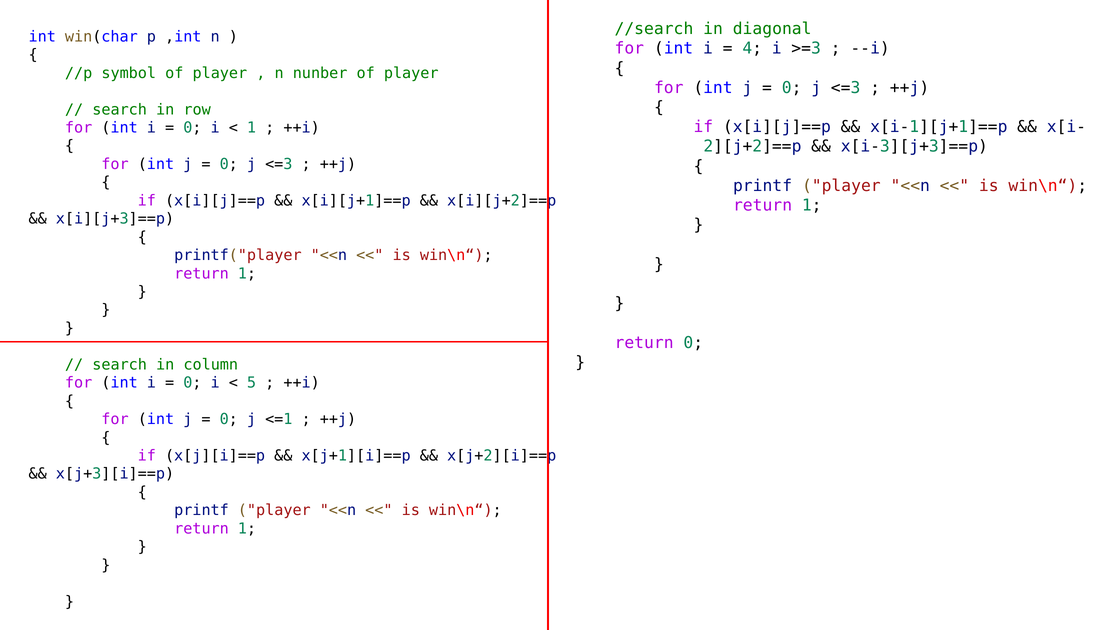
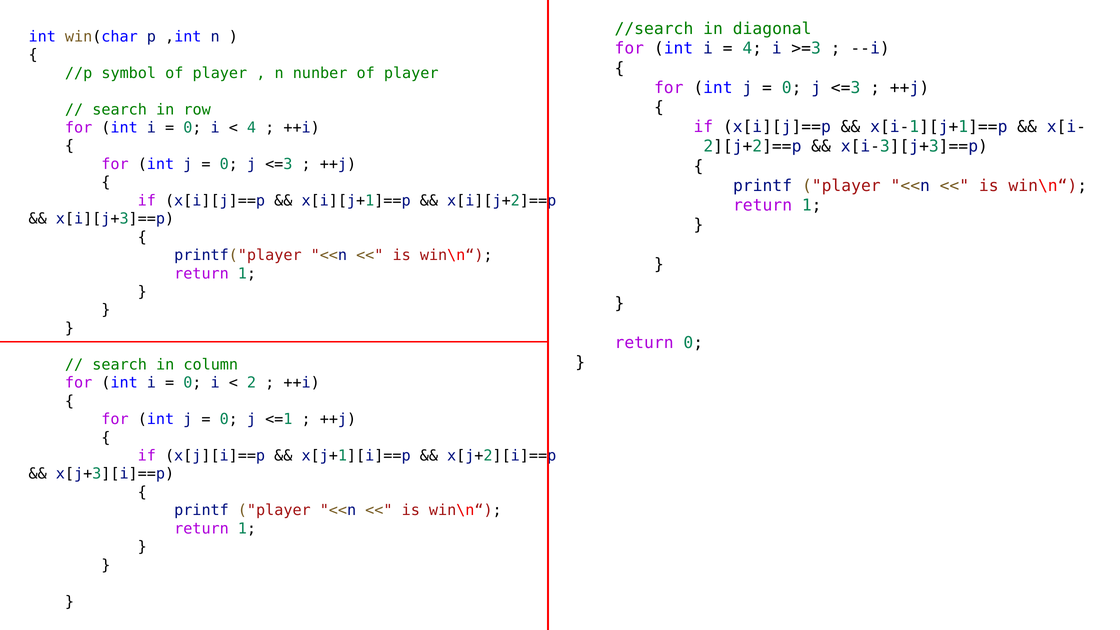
1 at (252, 128): 1 -> 4
5: 5 -> 2
